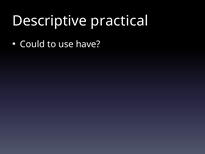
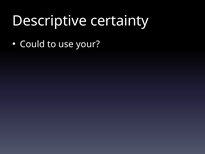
practical: practical -> certainty
have: have -> your
